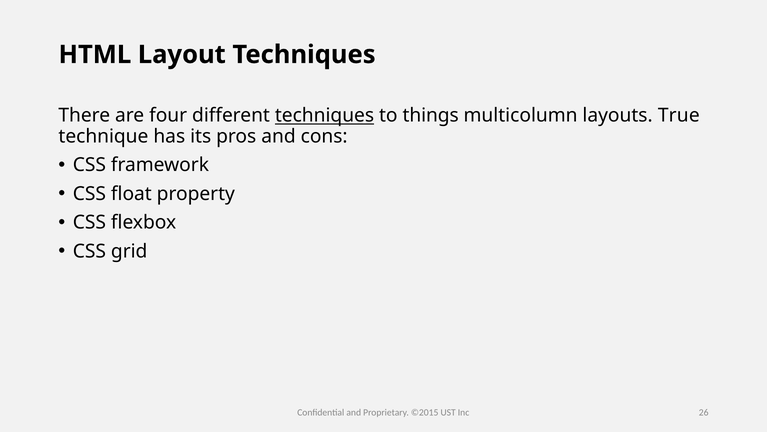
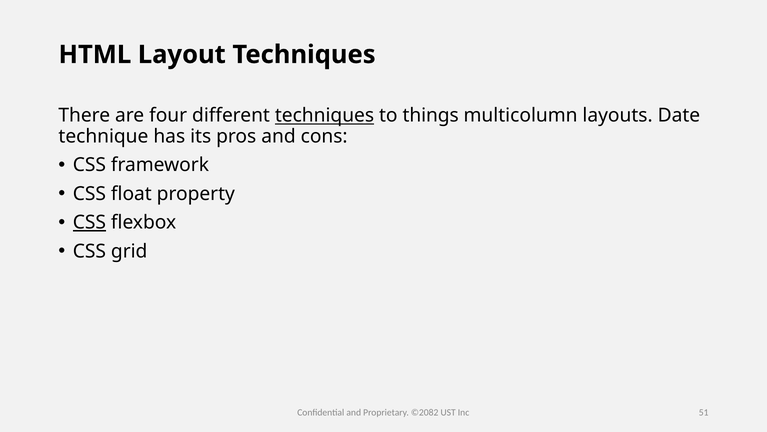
True: True -> Date
CSS at (89, 222) underline: none -> present
©2015: ©2015 -> ©2082
26: 26 -> 51
